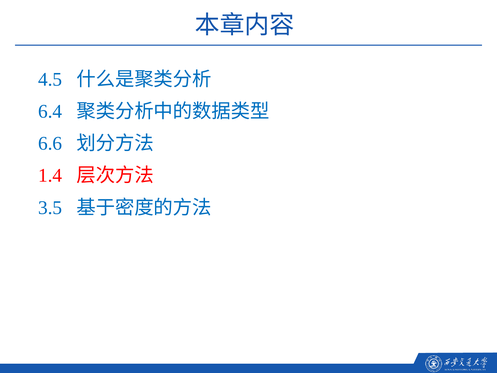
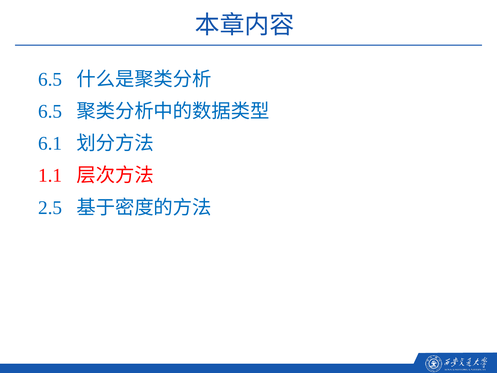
4.5 at (50, 80): 4.5 -> 6.5
6.4 at (50, 112): 6.4 -> 6.5
6.6: 6.6 -> 6.1
1.4: 1.4 -> 1.1
3.5: 3.5 -> 2.5
